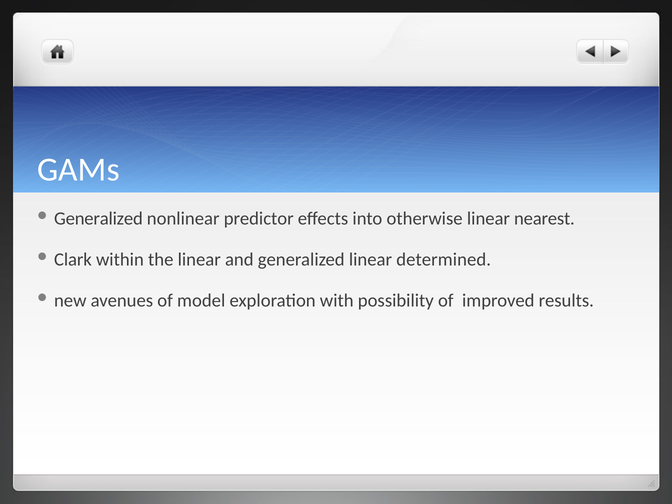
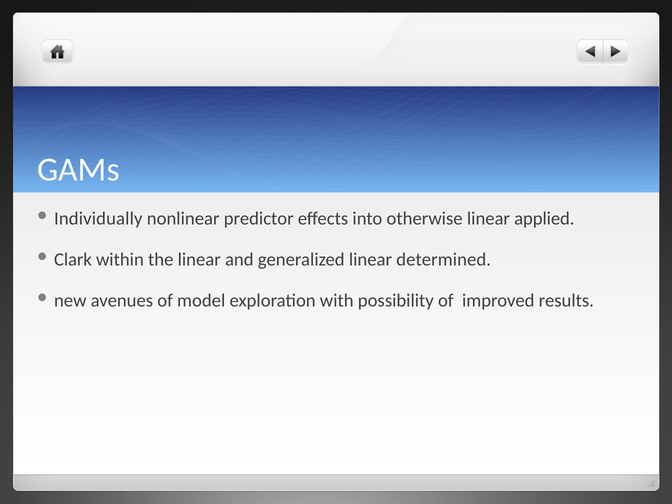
Generalized at (98, 218): Generalized -> Individually
nearest: nearest -> applied
